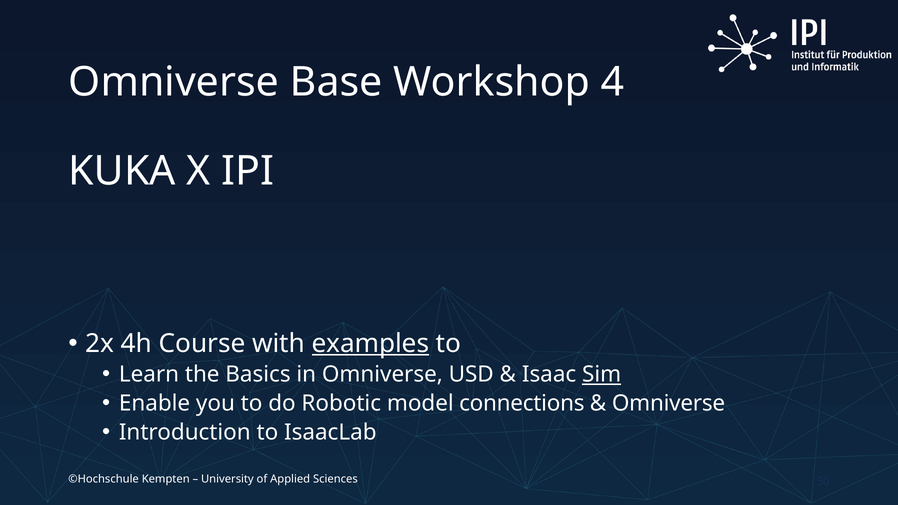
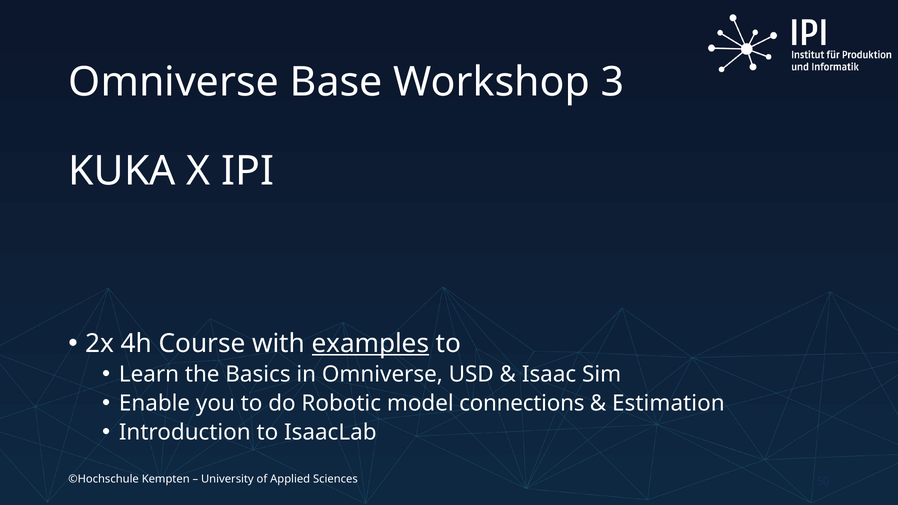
4: 4 -> 3
Sim underline: present -> none
Omniverse at (669, 403): Omniverse -> Estimation
